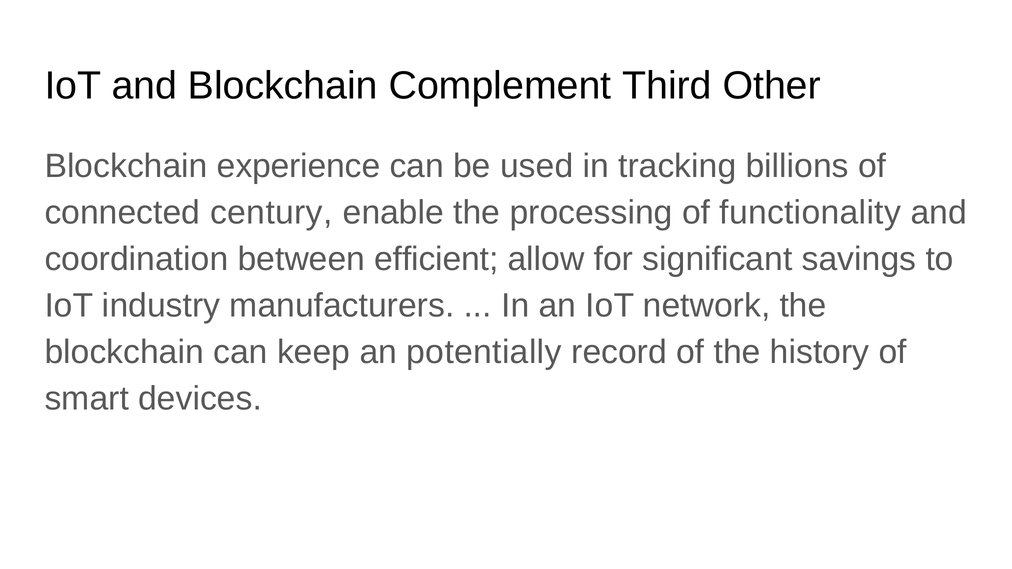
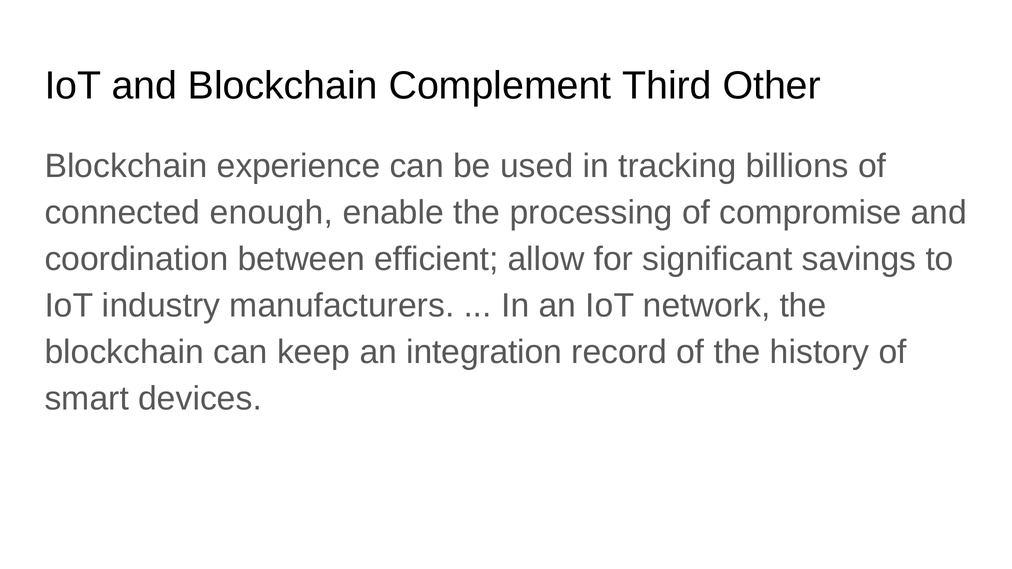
century: century -> enough
functionality: functionality -> compromise
potentially: potentially -> integration
